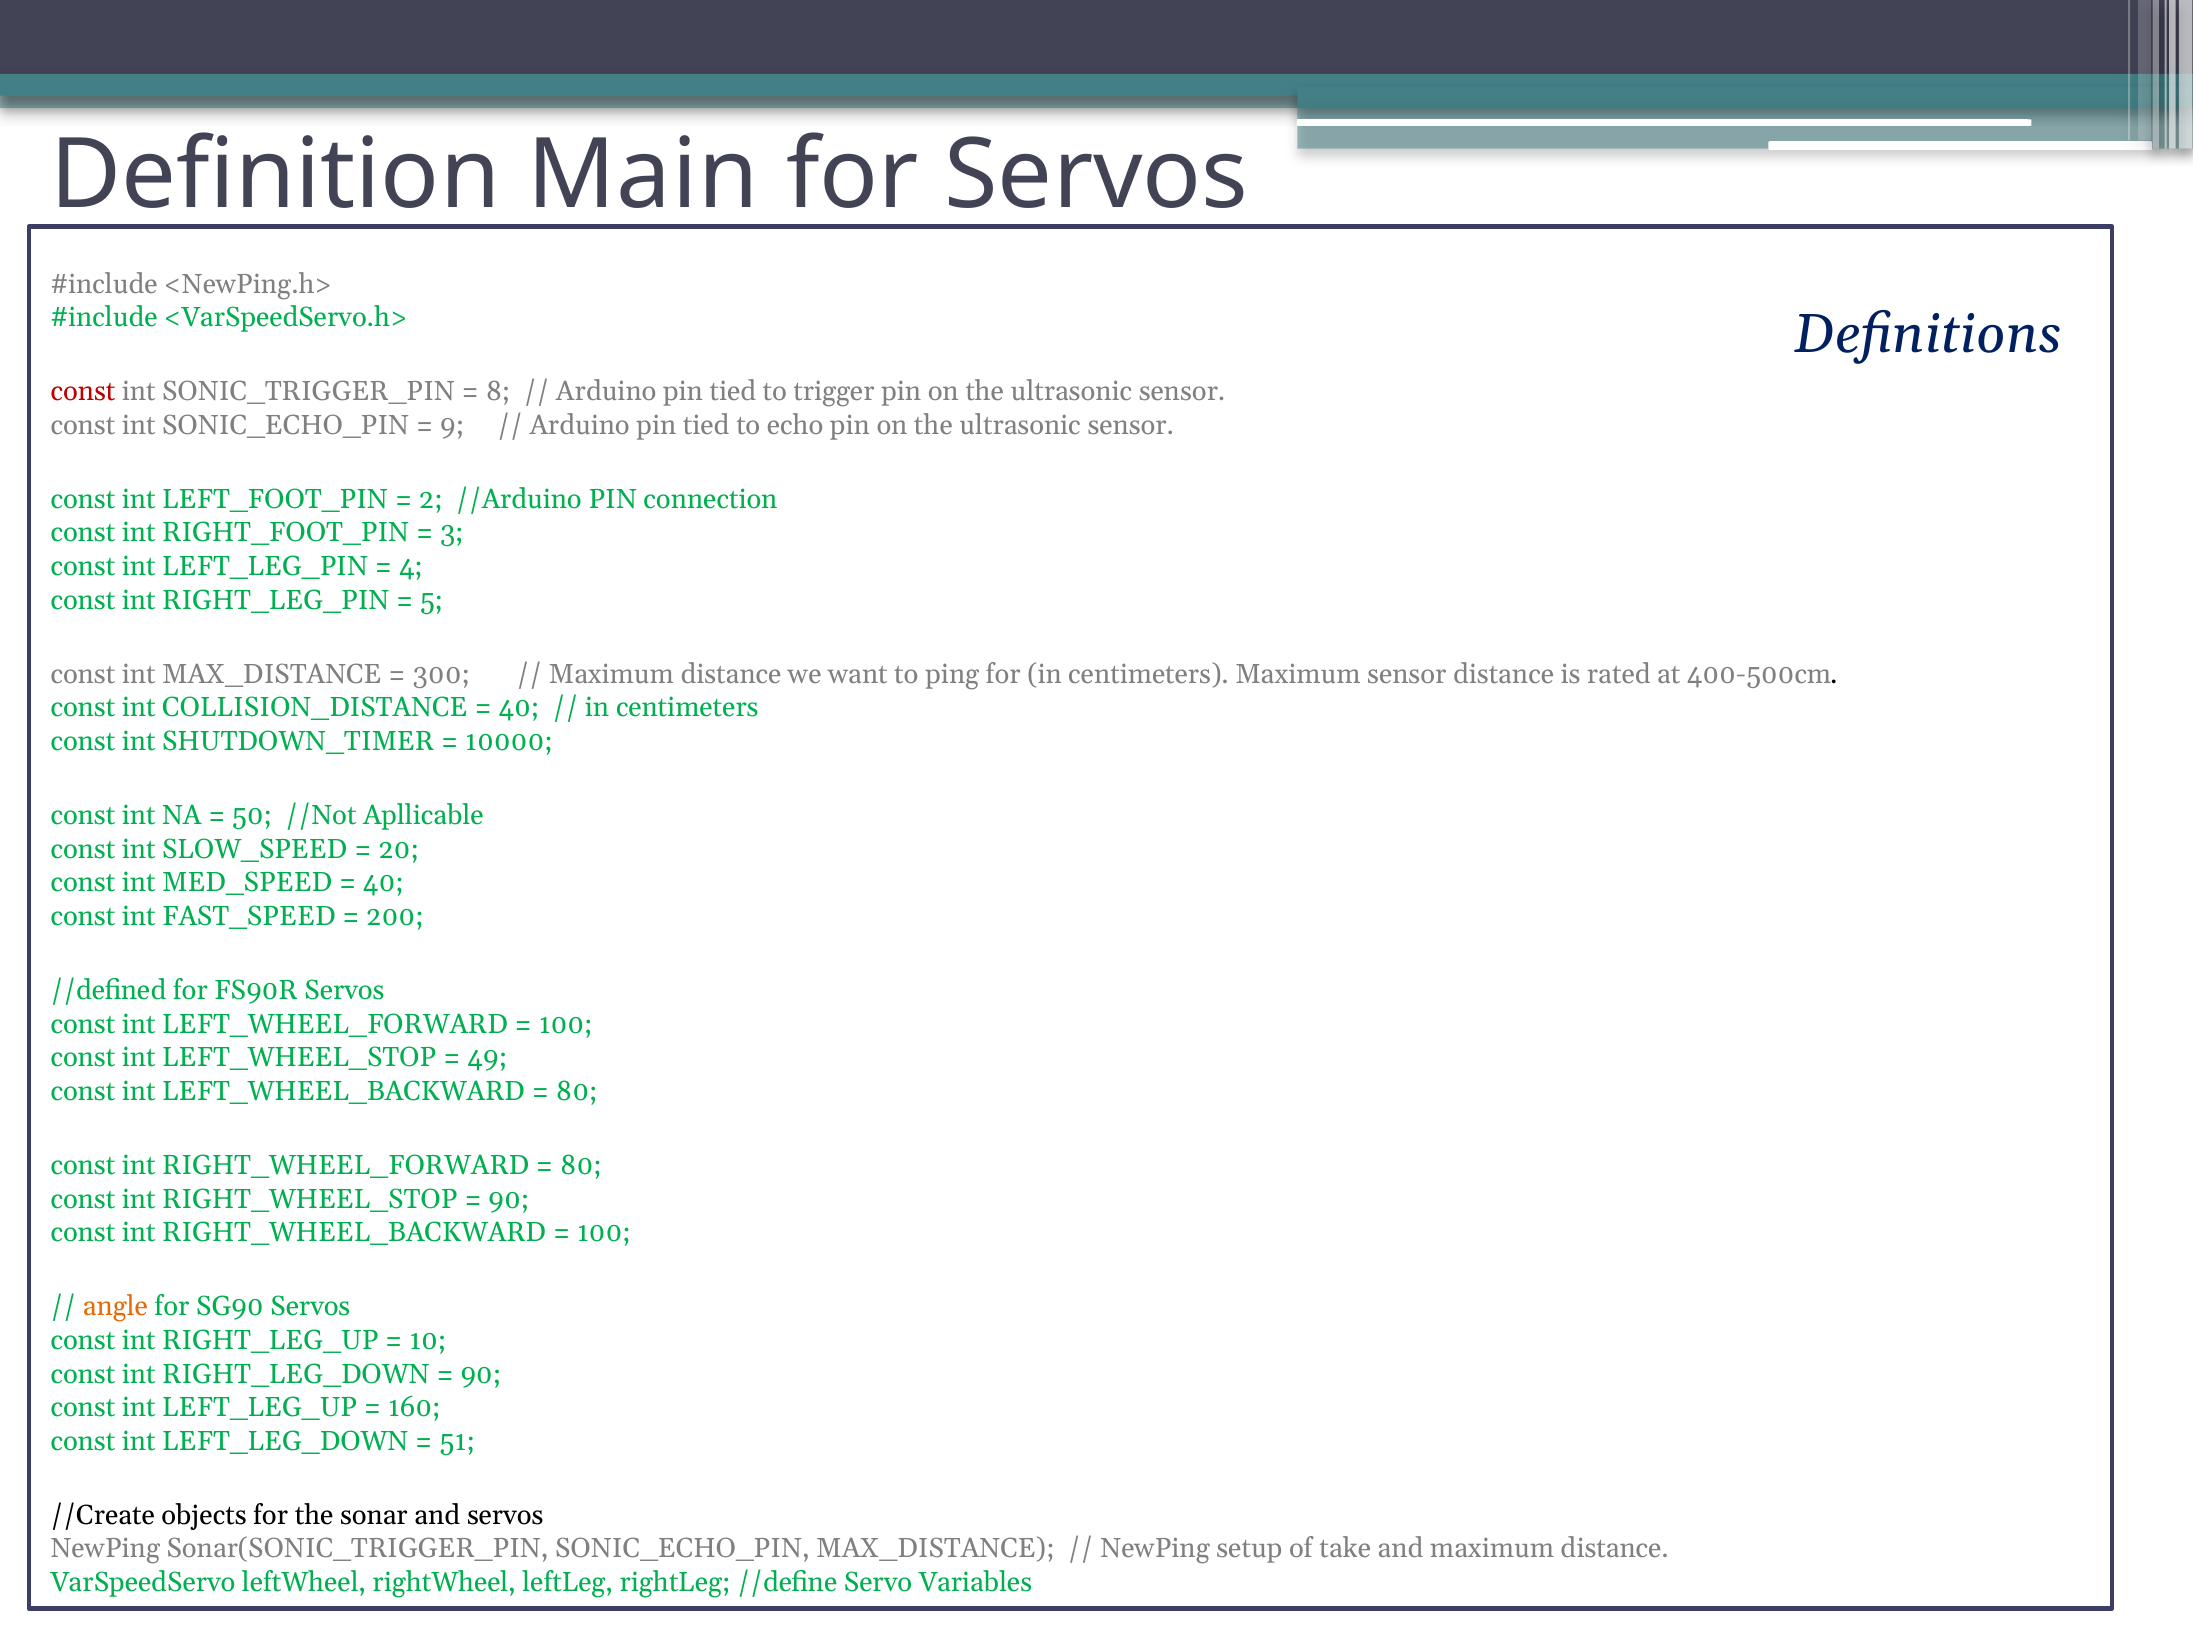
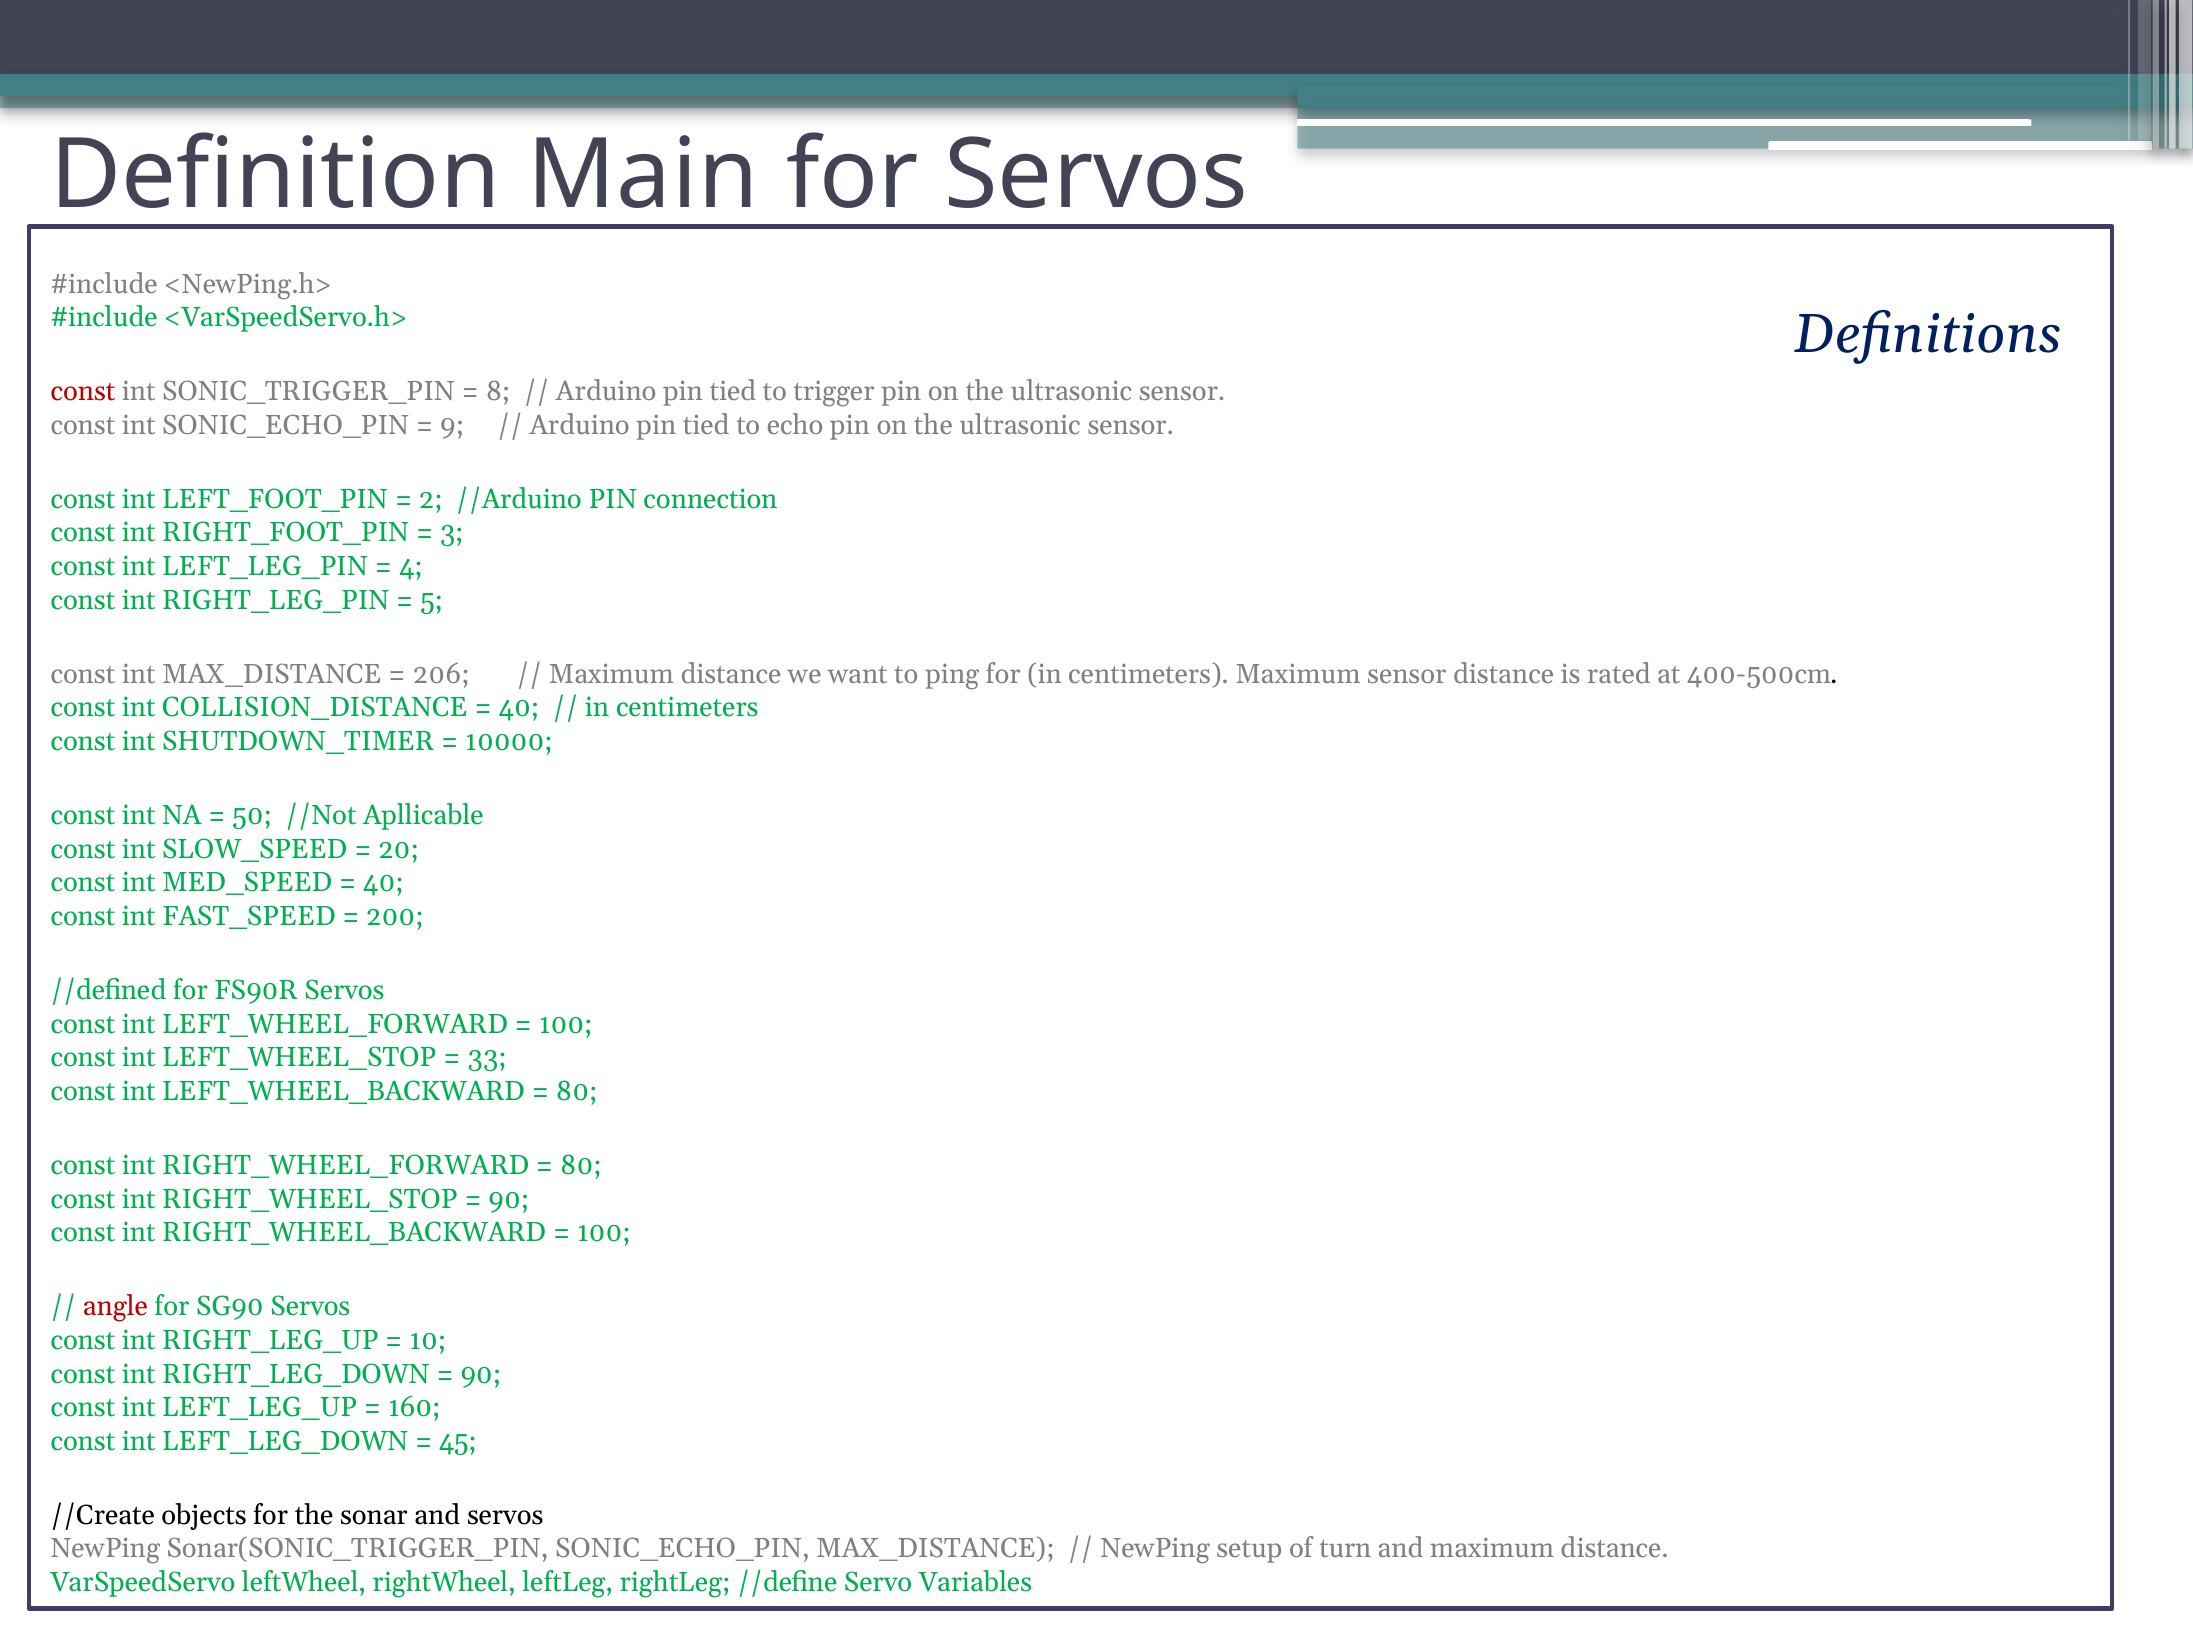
300: 300 -> 206
49: 49 -> 33
angle colour: orange -> red
51: 51 -> 45
take: take -> turn
